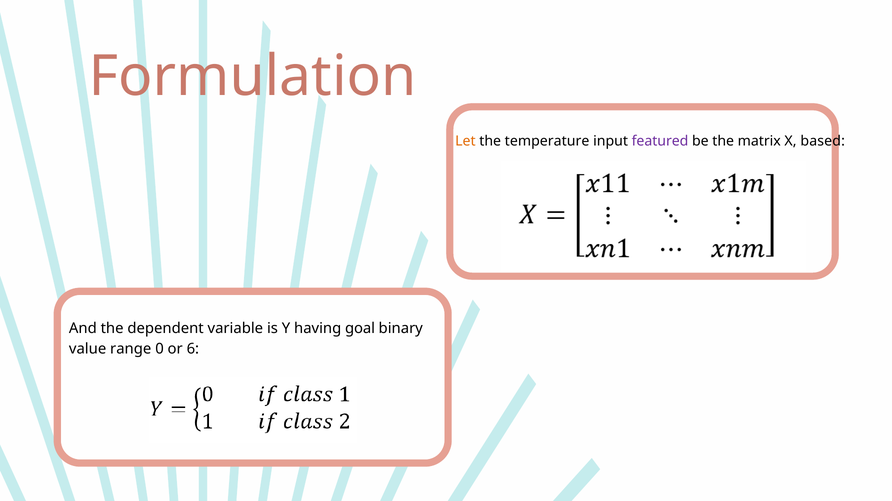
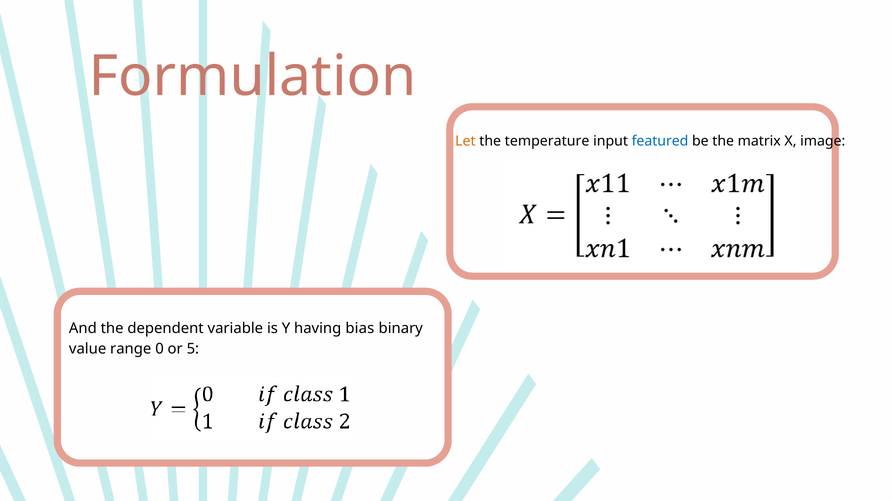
featured colour: purple -> blue
based: based -> image
goal: goal -> bias
6: 6 -> 5
